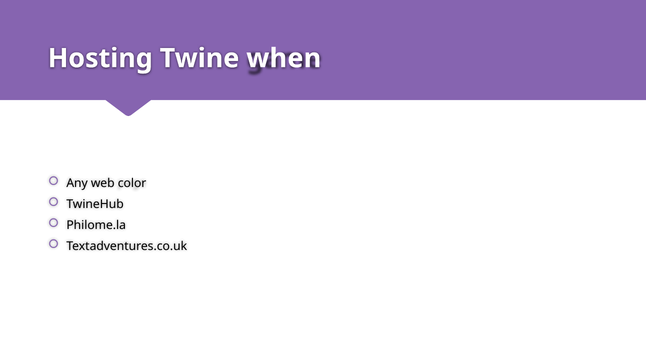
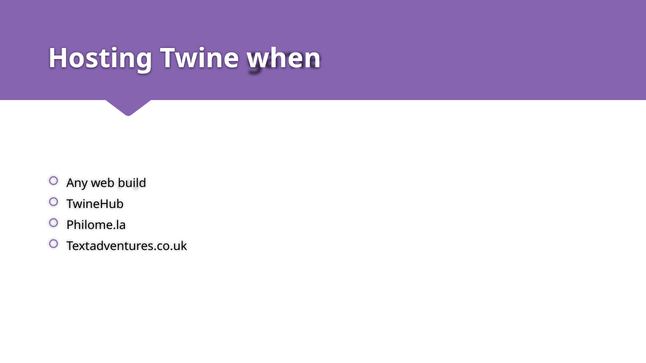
color: color -> build
